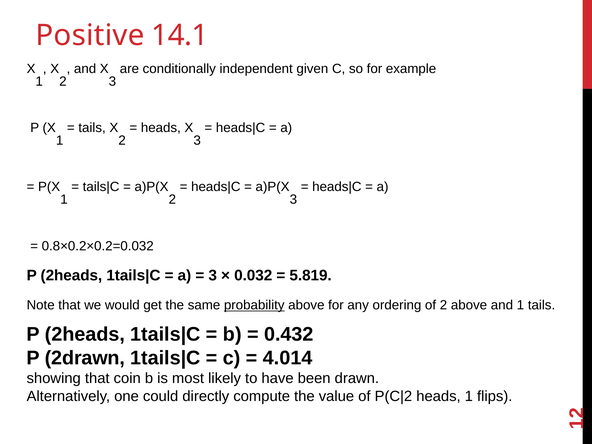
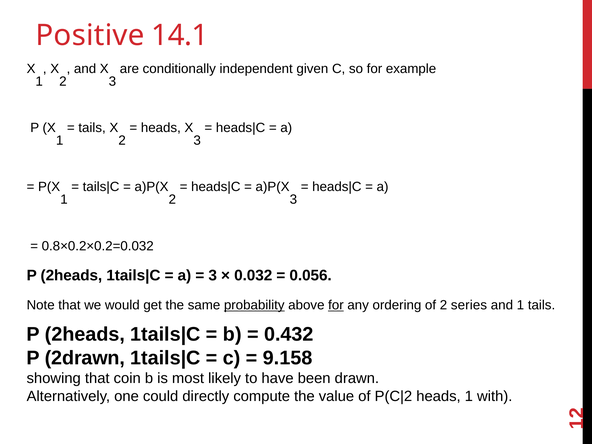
5.819: 5.819 -> 0.056
for at (336, 305) underline: none -> present
2 above: above -> series
4.014: 4.014 -> 9.158
flips: flips -> with
